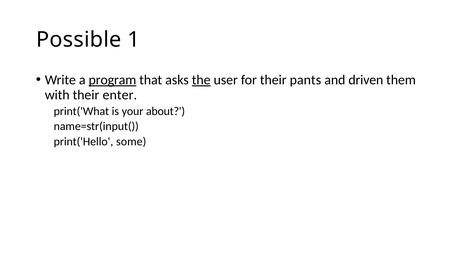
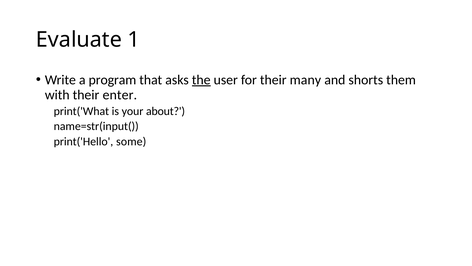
Possible: Possible -> Evaluate
program underline: present -> none
pants: pants -> many
driven: driven -> shorts
